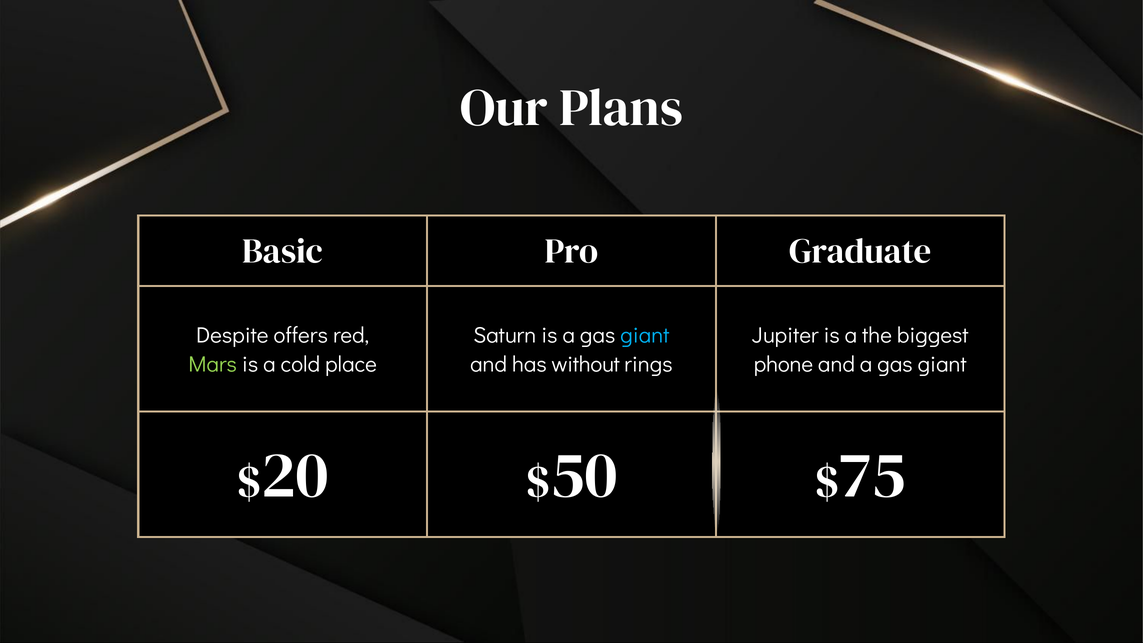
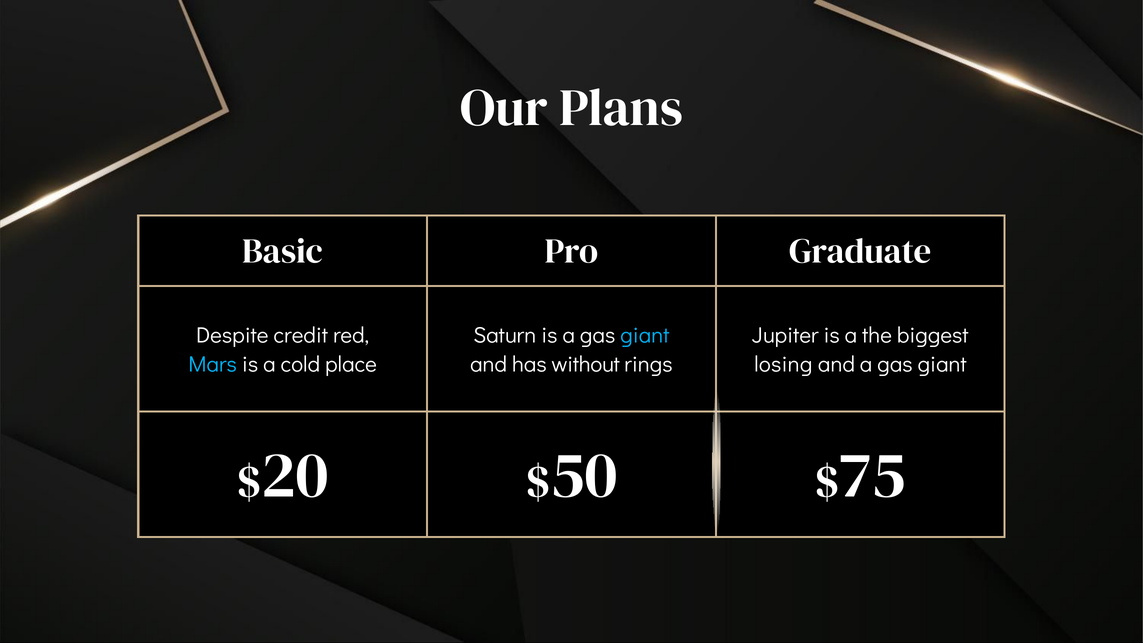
offers: offers -> credit
Mars colour: light green -> light blue
phone: phone -> losing
